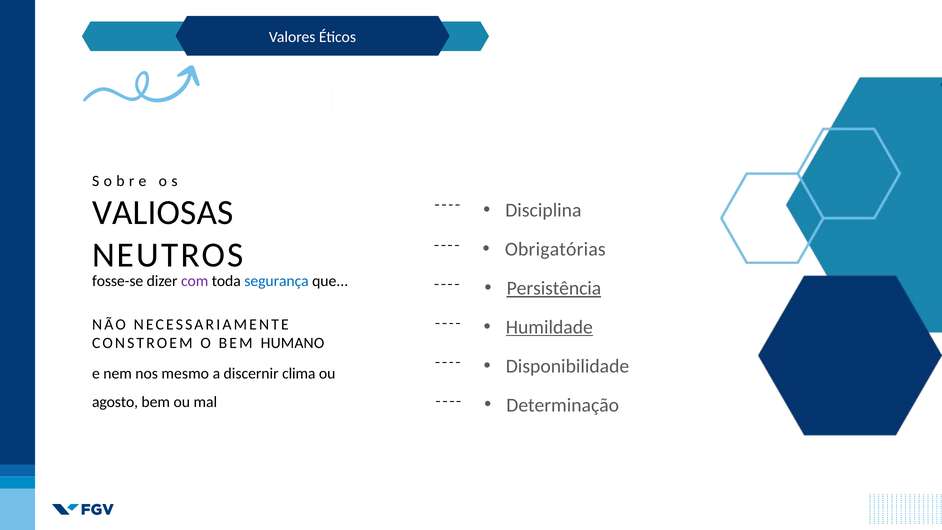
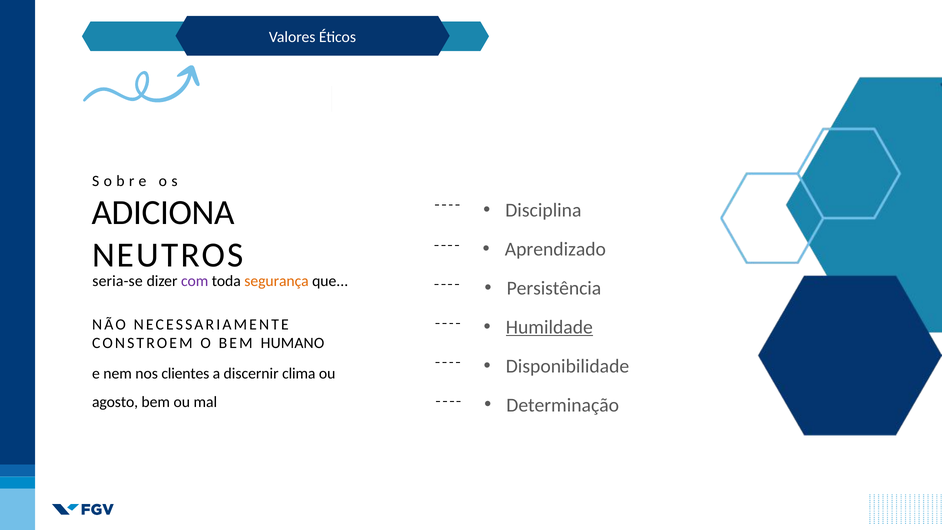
VALIOSAS: VALIOSAS -> ADICIONA
Obrigatórias: Obrigatórias -> Aprendizado
fosse-se: fosse-se -> seria-se
segurança colour: blue -> orange
Persistência underline: present -> none
mesmo: mesmo -> clientes
